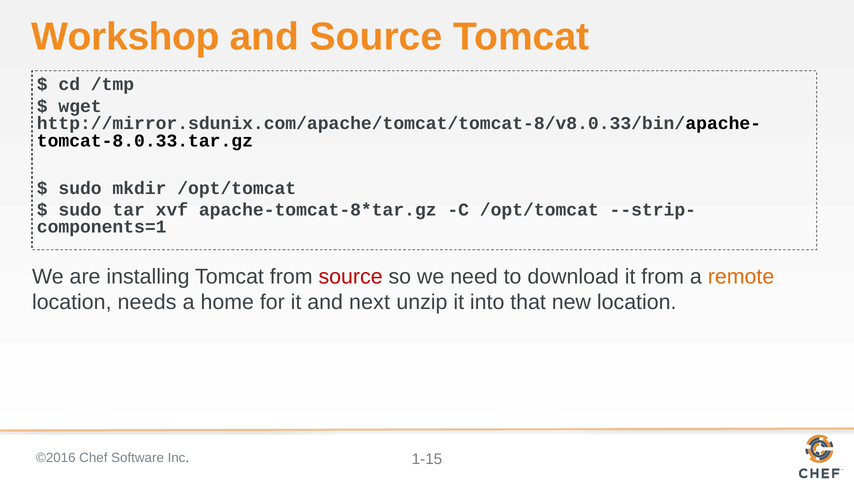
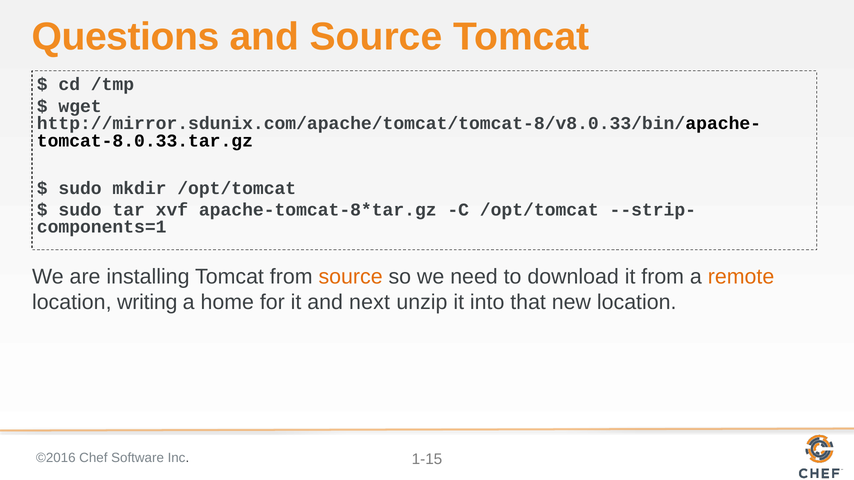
Workshop: Workshop -> Questions
source at (351, 277) colour: red -> orange
needs: needs -> writing
